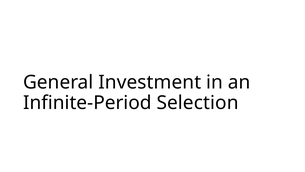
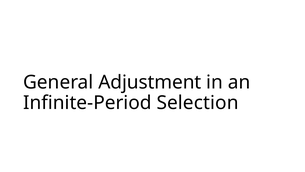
Investment: Investment -> Adjustment
